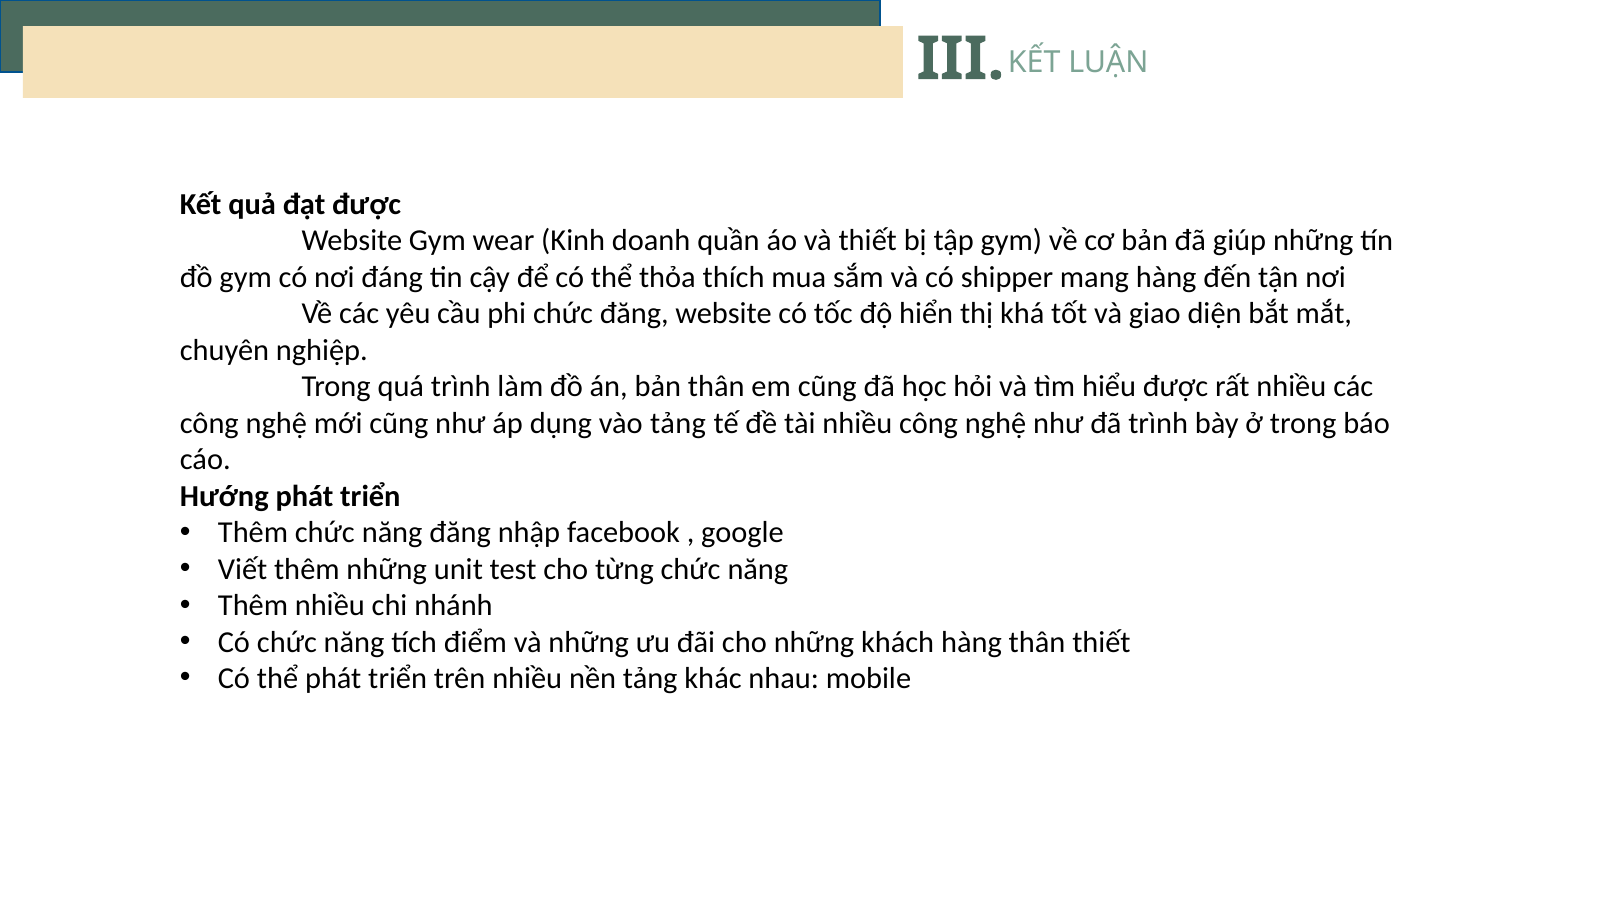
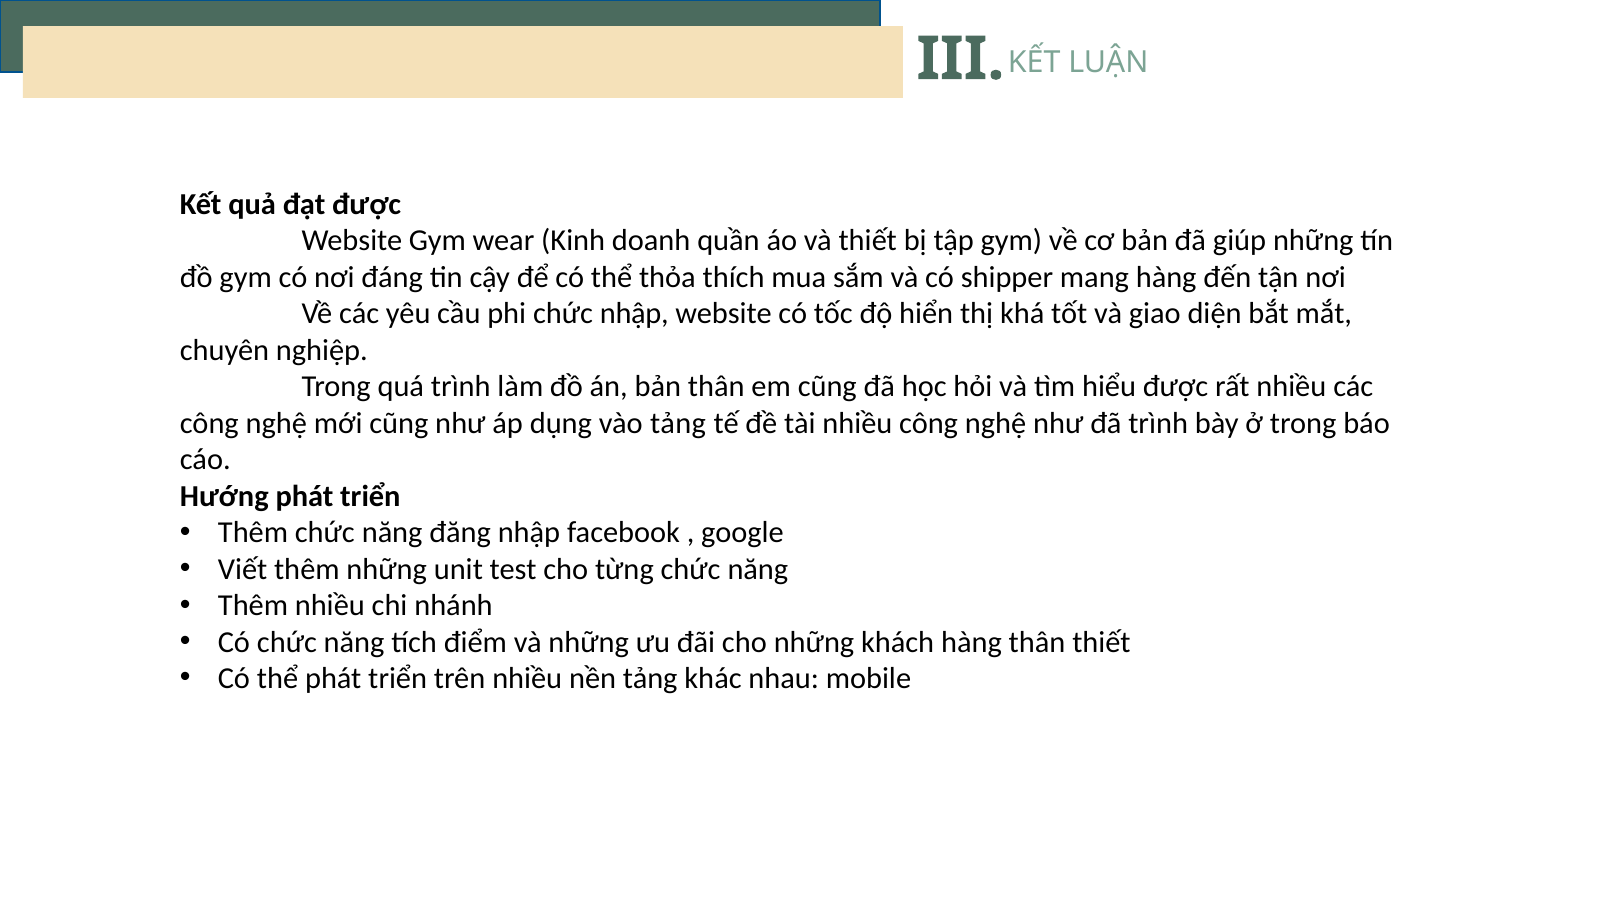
chức đăng: đăng -> nhập
